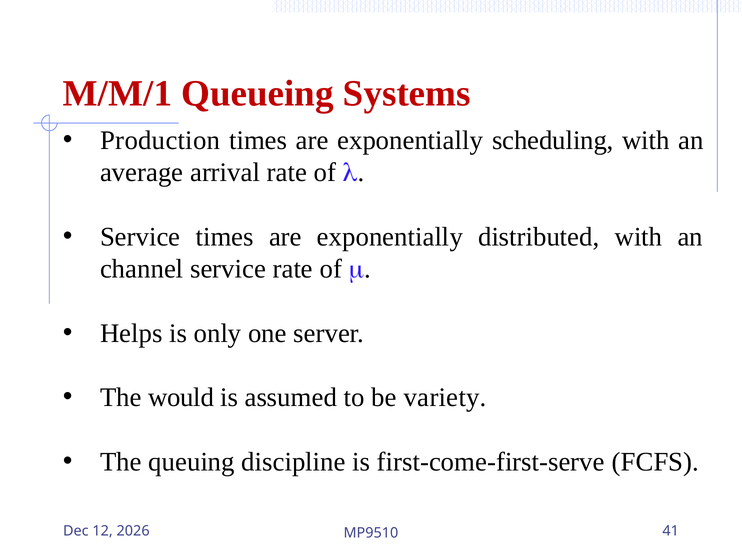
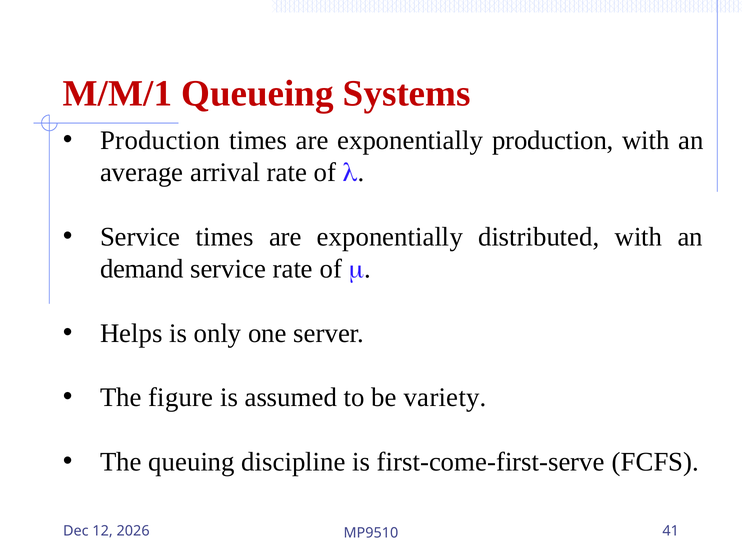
exponentially scheduling: scheduling -> production
channel: channel -> demand
would: would -> figure
